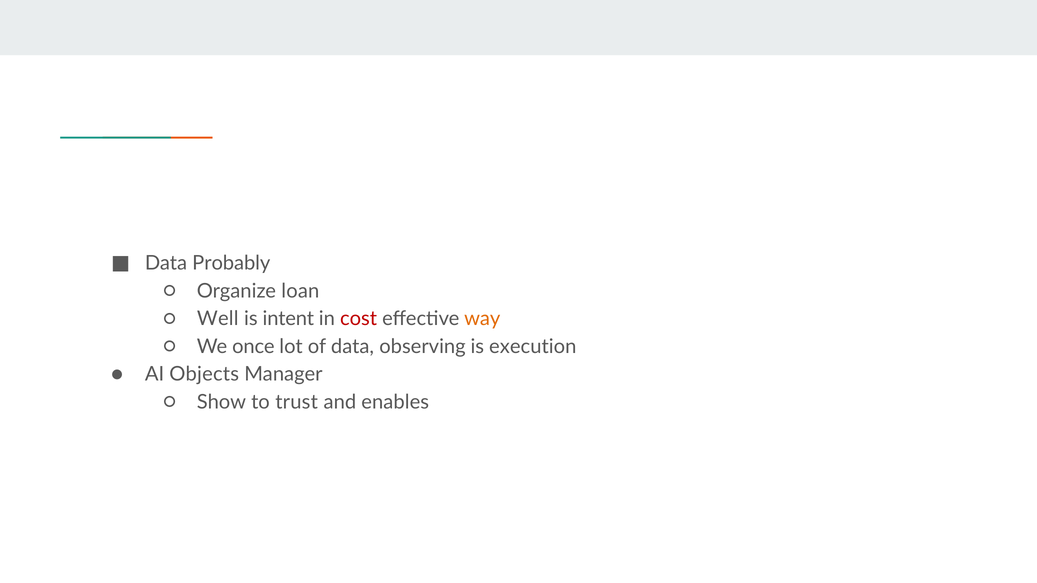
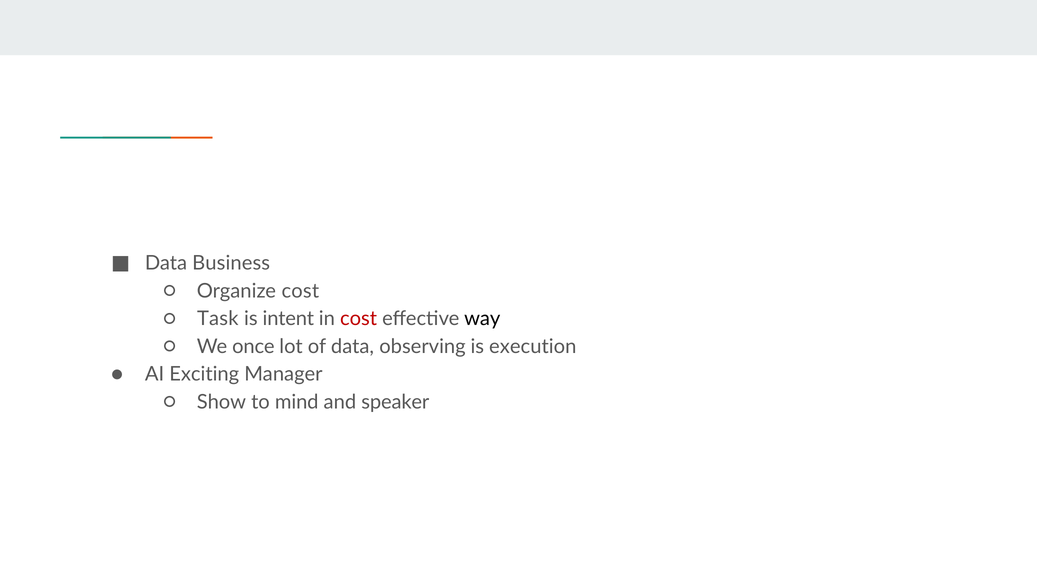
Probably: Probably -> Business
Organize loan: loan -> cost
Well: Well -> Task
way colour: orange -> black
Objects: Objects -> Exciting
trust: trust -> mind
enables: enables -> speaker
